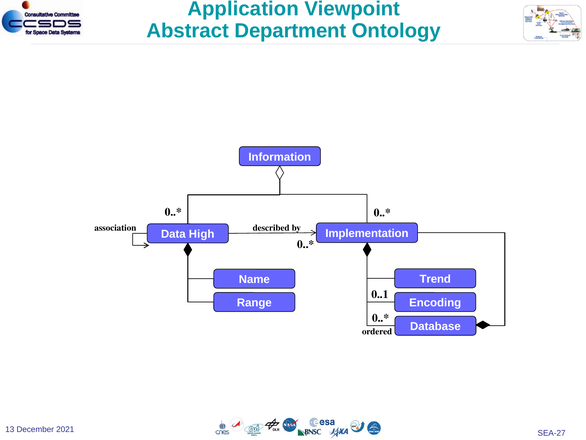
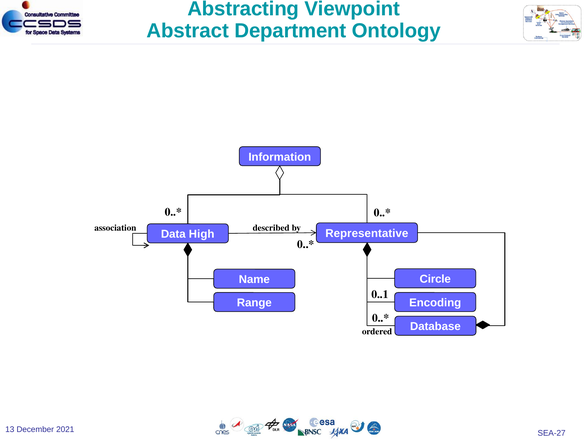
Application: Application -> Abstracting
Implementation: Implementation -> Representative
Trend: Trend -> Circle
